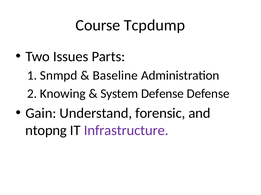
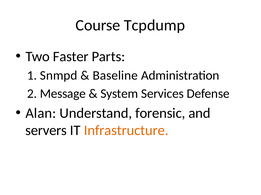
Issues: Issues -> Faster
Knowing: Knowing -> Message
System Defense: Defense -> Services
Gain: Gain -> Alan
ntopng: ntopng -> servers
Infrastructure colour: purple -> orange
